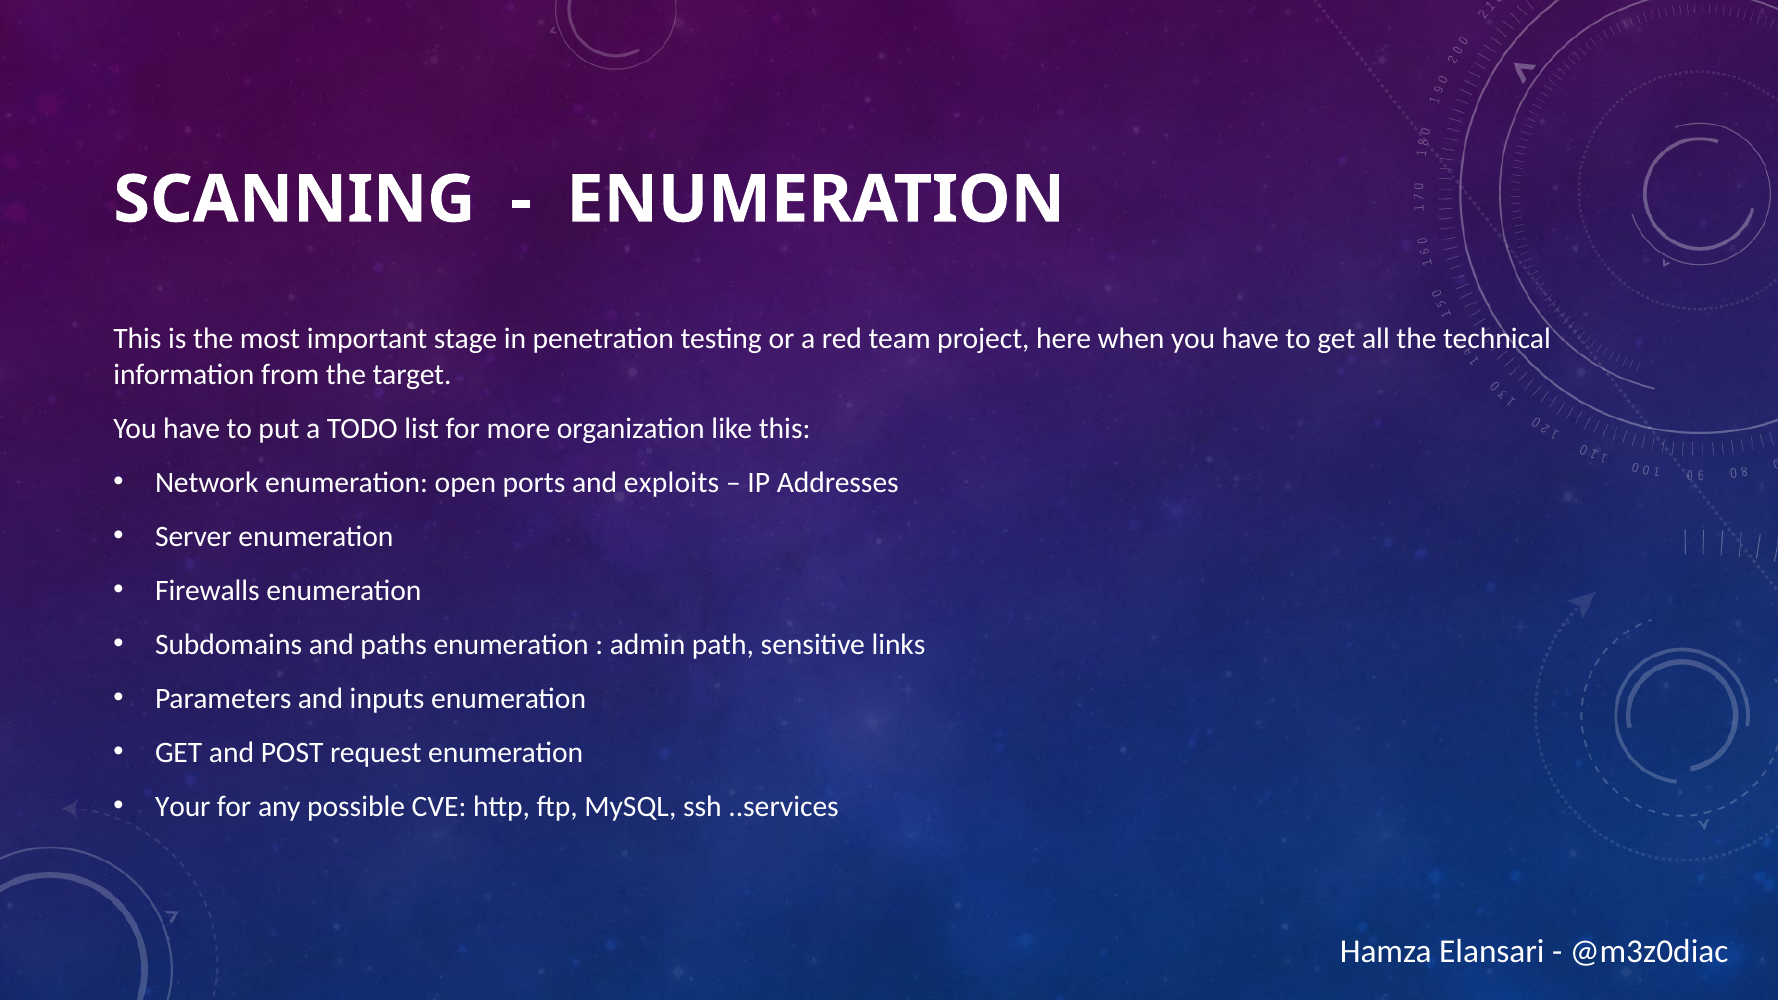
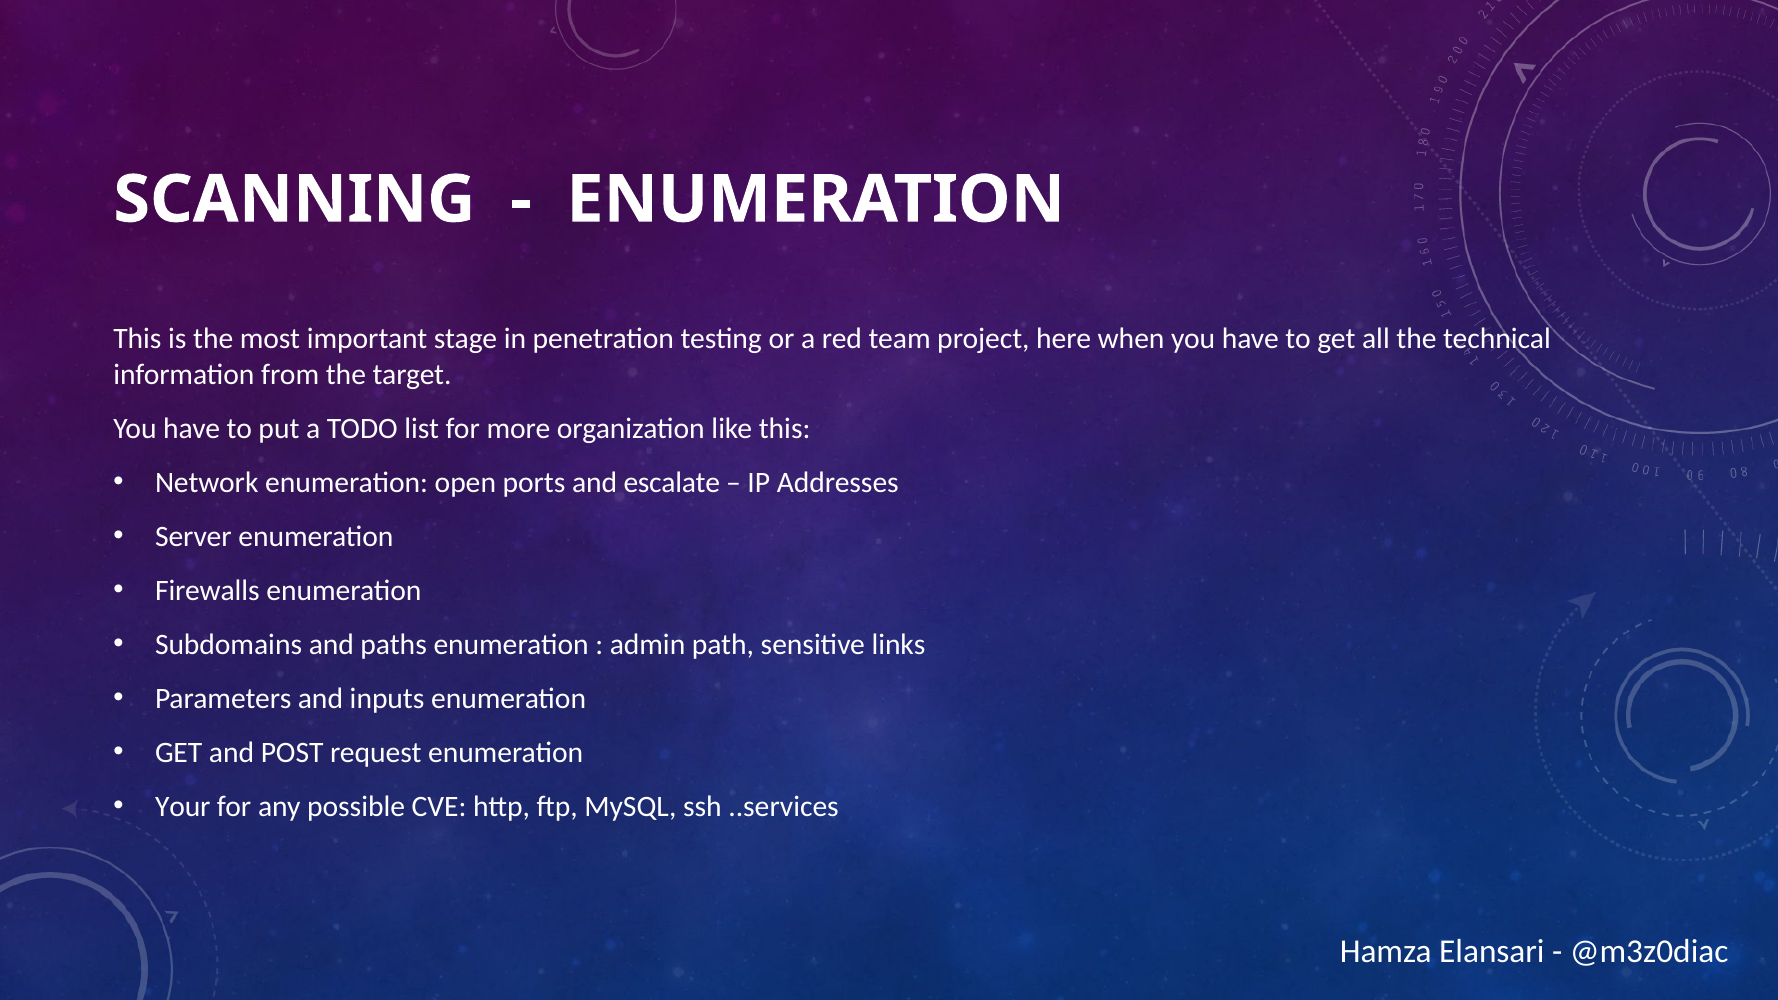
exploits: exploits -> escalate
